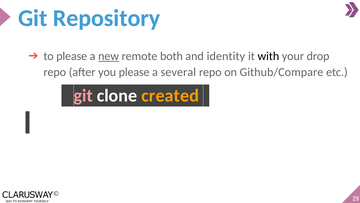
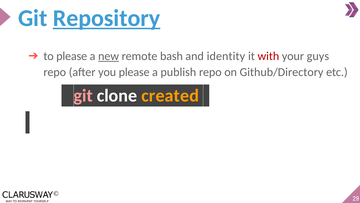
Repository underline: none -> present
both: both -> bash
with colour: black -> red
drop: drop -> guys
several: several -> publish
Github/Compare: Github/Compare -> Github/Directory
